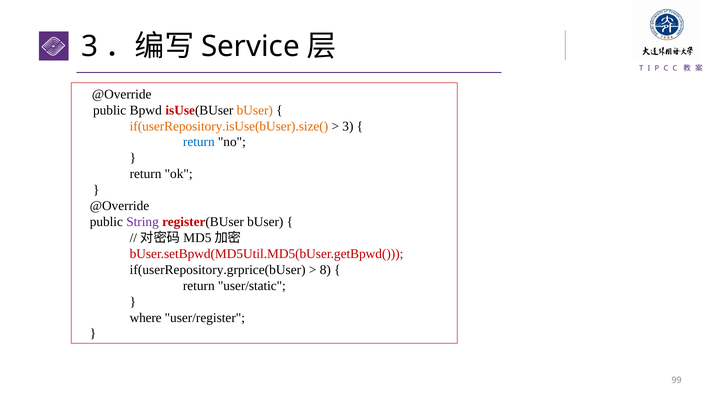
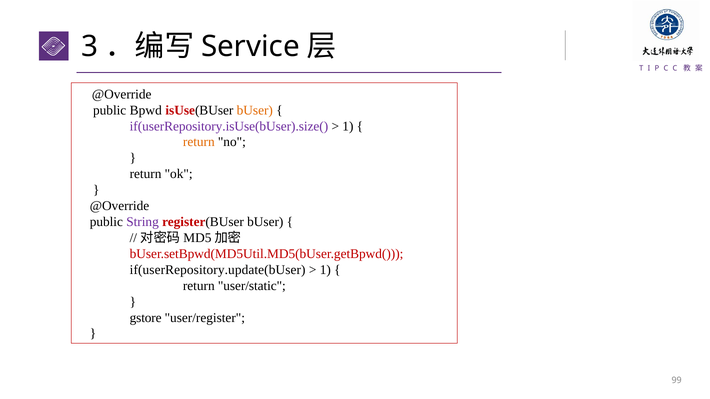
if(userRepository.isUse(bUser).size( colour: orange -> purple
3 at (348, 126): 3 -> 1
return at (199, 142) colour: blue -> orange
if(userRepository.grprice(bUser: if(userRepository.grprice(bUser -> if(userRepository.update(bUser
8 at (325, 270): 8 -> 1
where: where -> gstore
